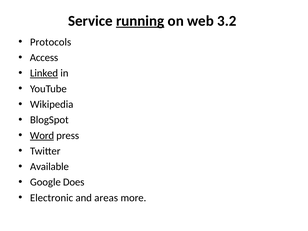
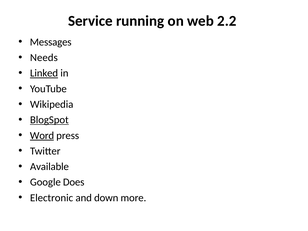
running underline: present -> none
3.2: 3.2 -> 2.2
Protocols: Protocols -> Messages
Access: Access -> Needs
BlogSpot underline: none -> present
areas: areas -> down
